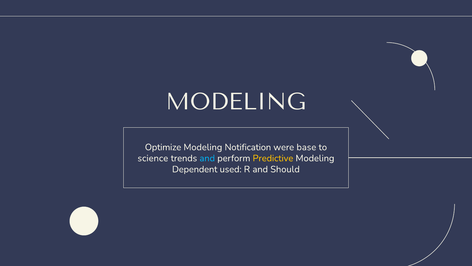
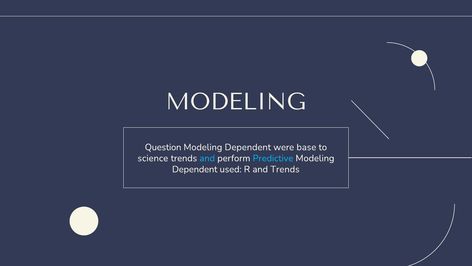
Optimize: Optimize -> Question
Notification at (248, 147): Notification -> Dependent
Predictive colour: yellow -> light blue
and Should: Should -> Trends
